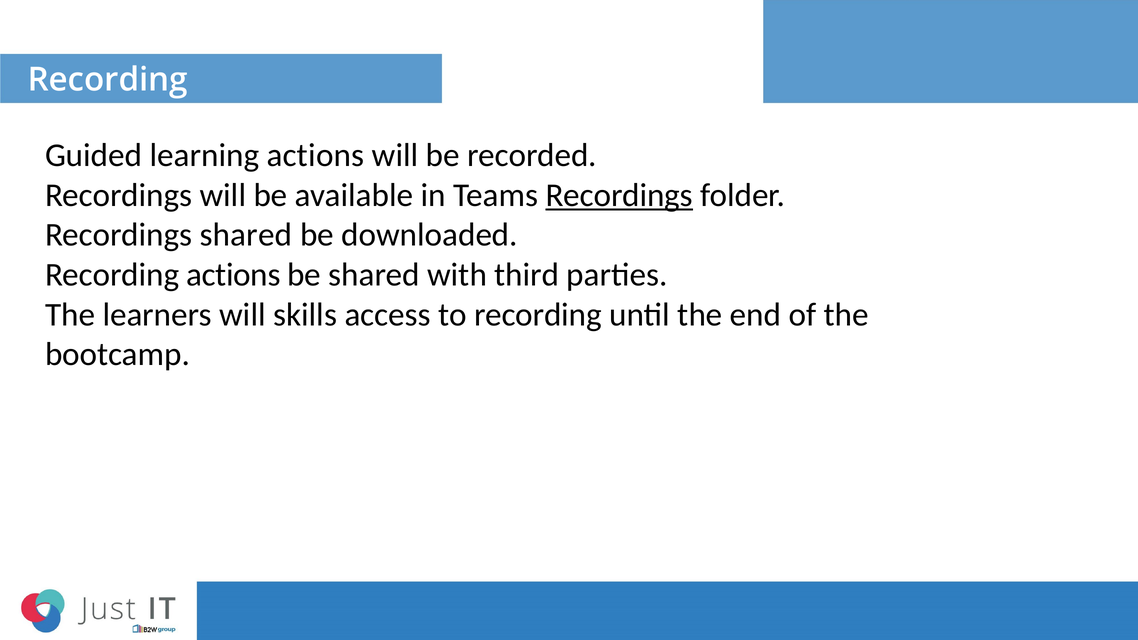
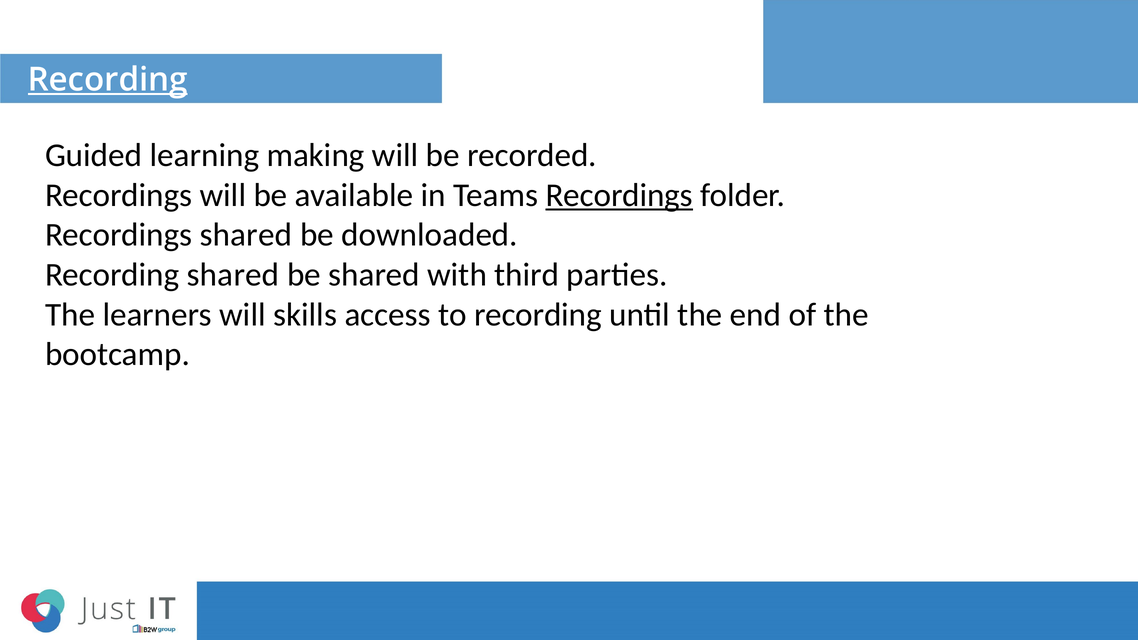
Recording at (108, 80) underline: none -> present
learning actions: actions -> making
Recording actions: actions -> shared
